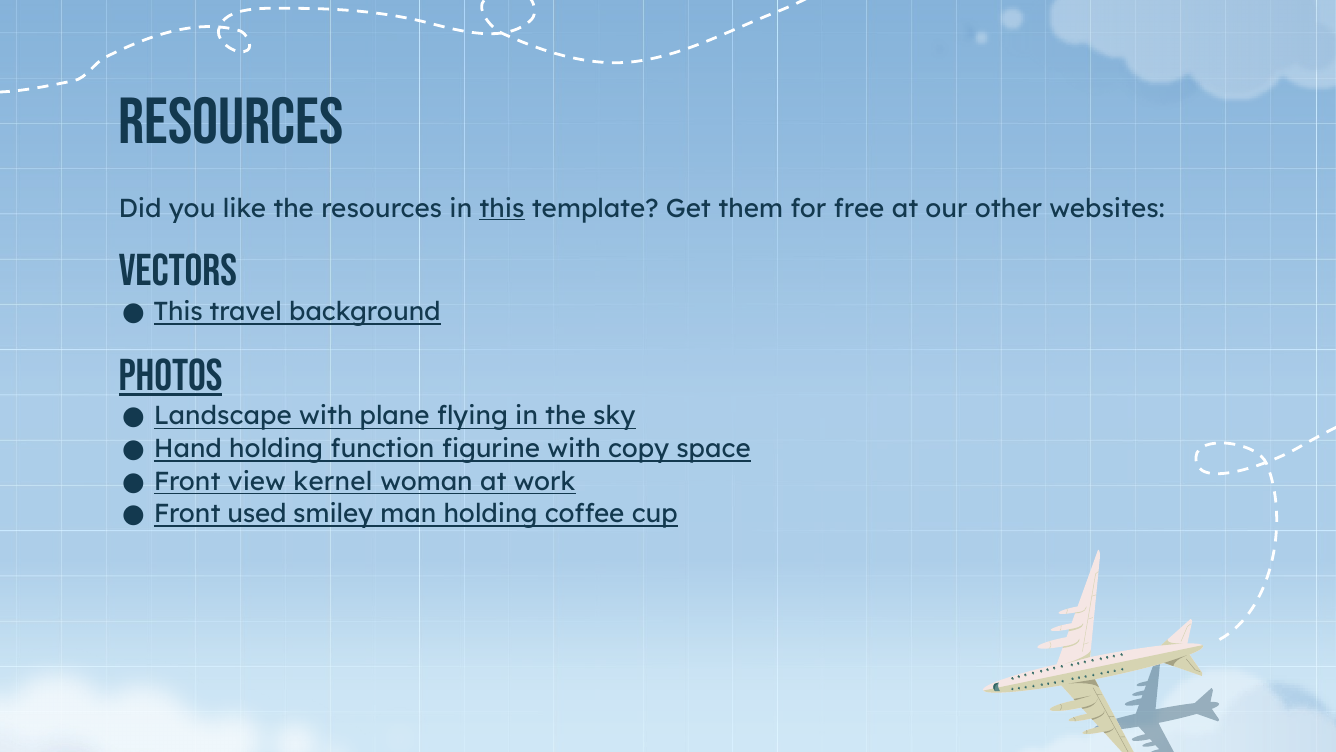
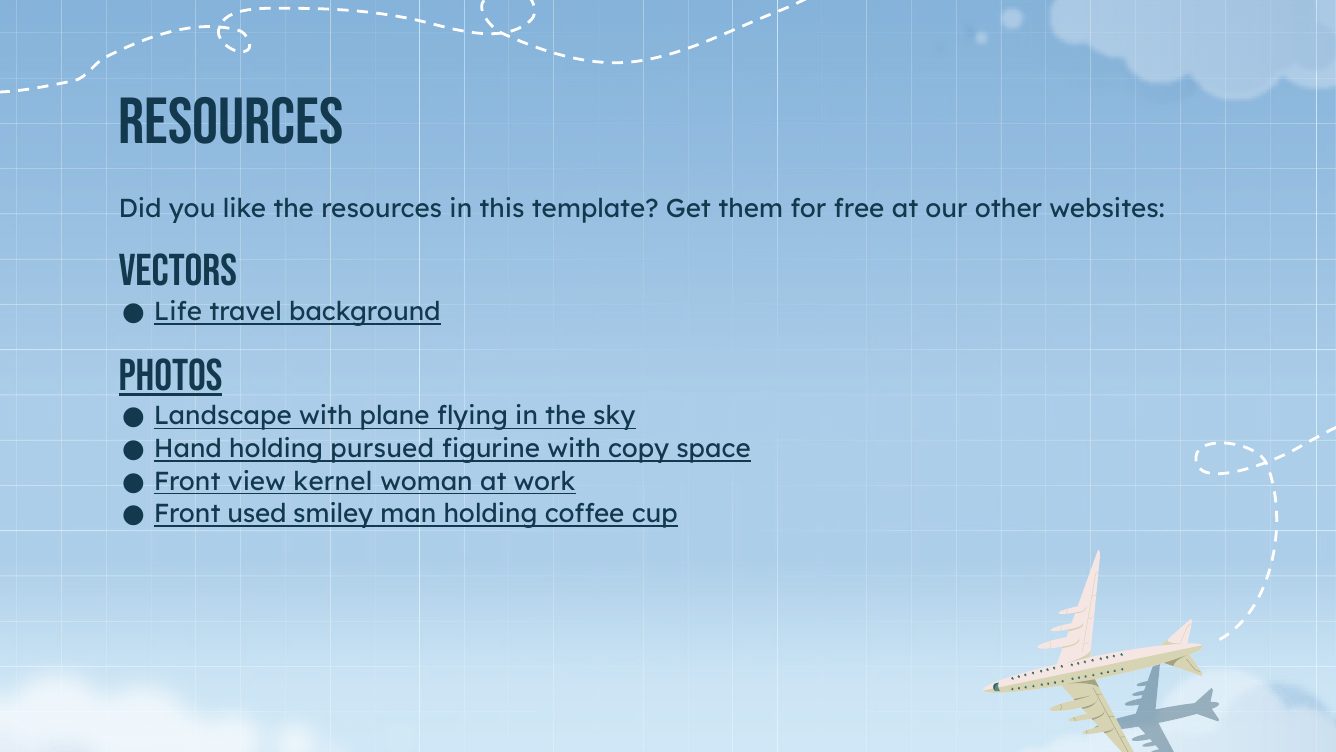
this at (502, 208) underline: present -> none
This at (178, 312): This -> Life
function: function -> pursued
